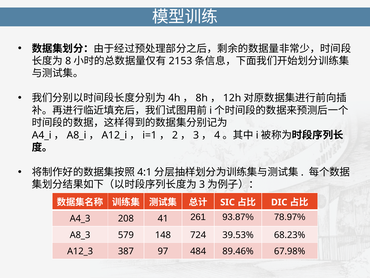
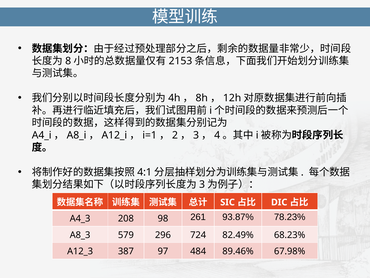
41: 41 -> 98
78.97%: 78.97% -> 78.23%
148: 148 -> 296
39.53%: 39.53% -> 82.49%
